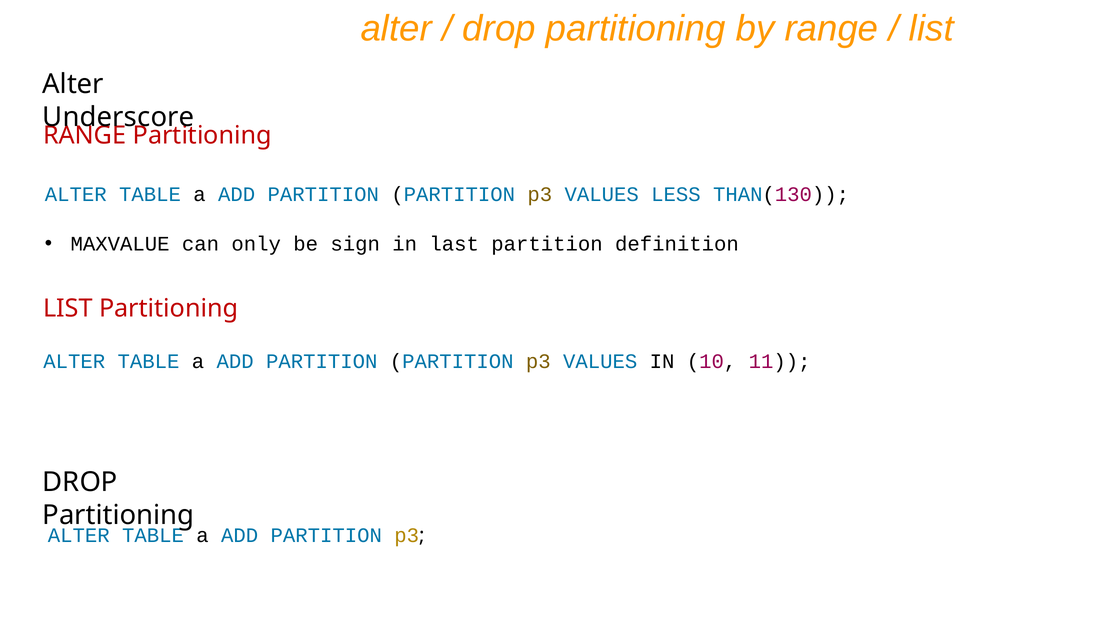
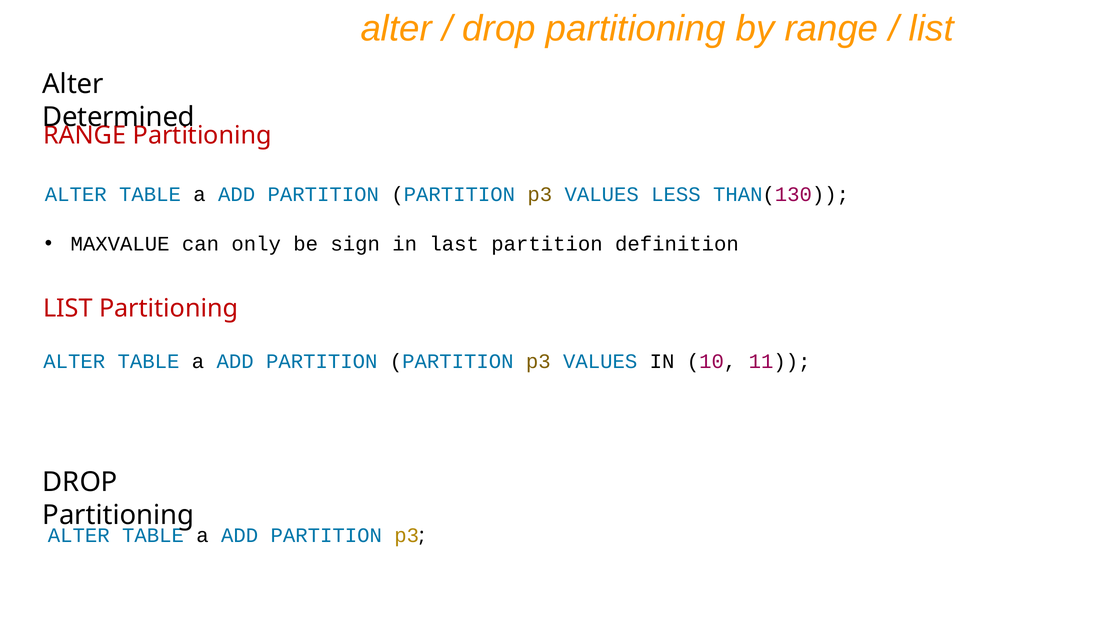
Underscore: Underscore -> Determined
